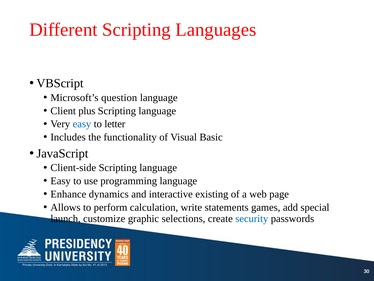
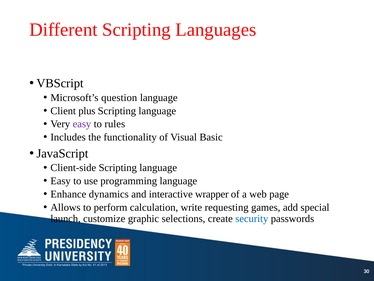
easy at (82, 124) colour: blue -> purple
letter: letter -> rules
existing: existing -> wrapper
statements: statements -> requesting
